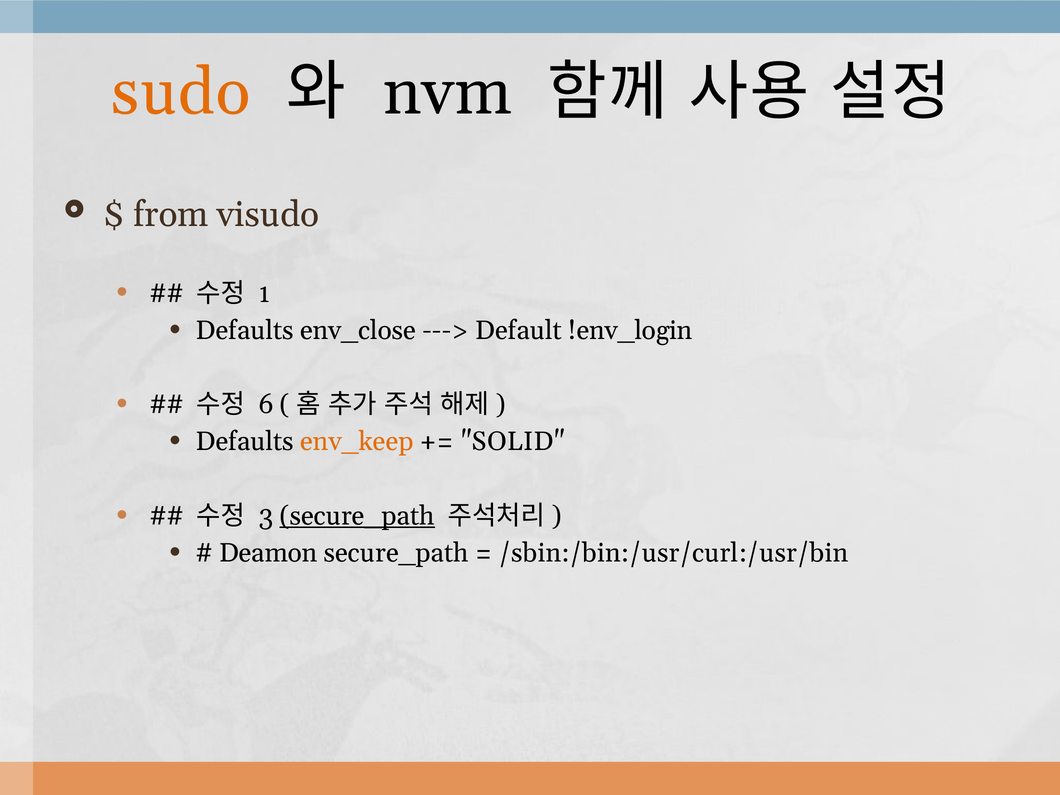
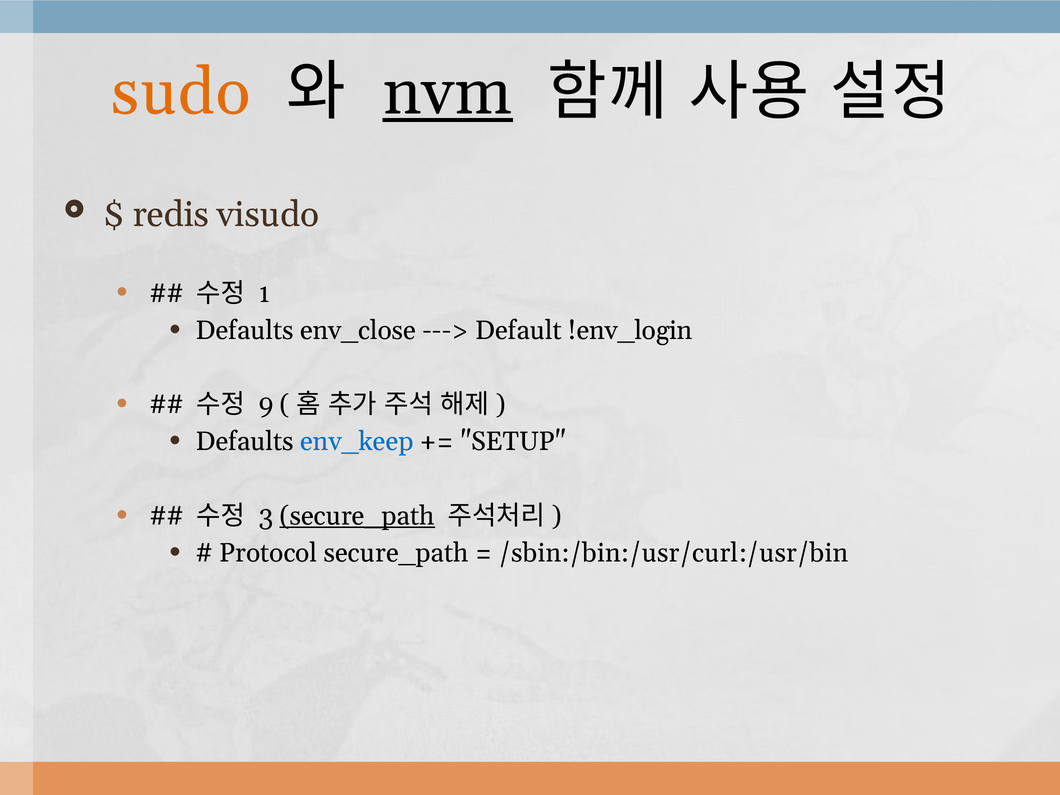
nvm underline: none -> present
from: from -> redis
6: 6 -> 9
env_keep colour: orange -> blue
SOLID: SOLID -> SETUP
Deamon: Deamon -> Protocol
